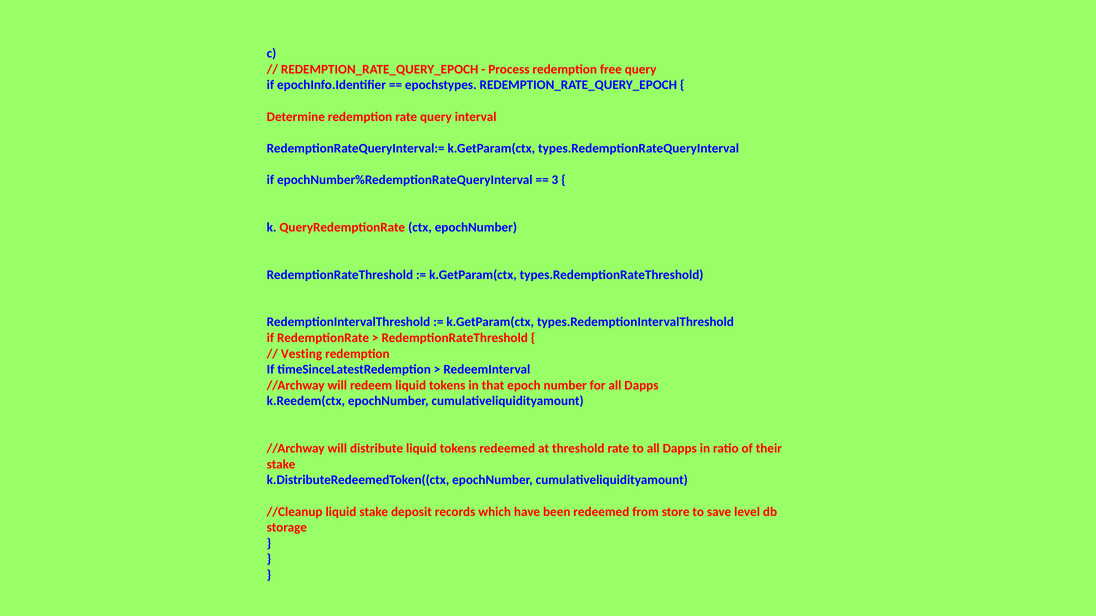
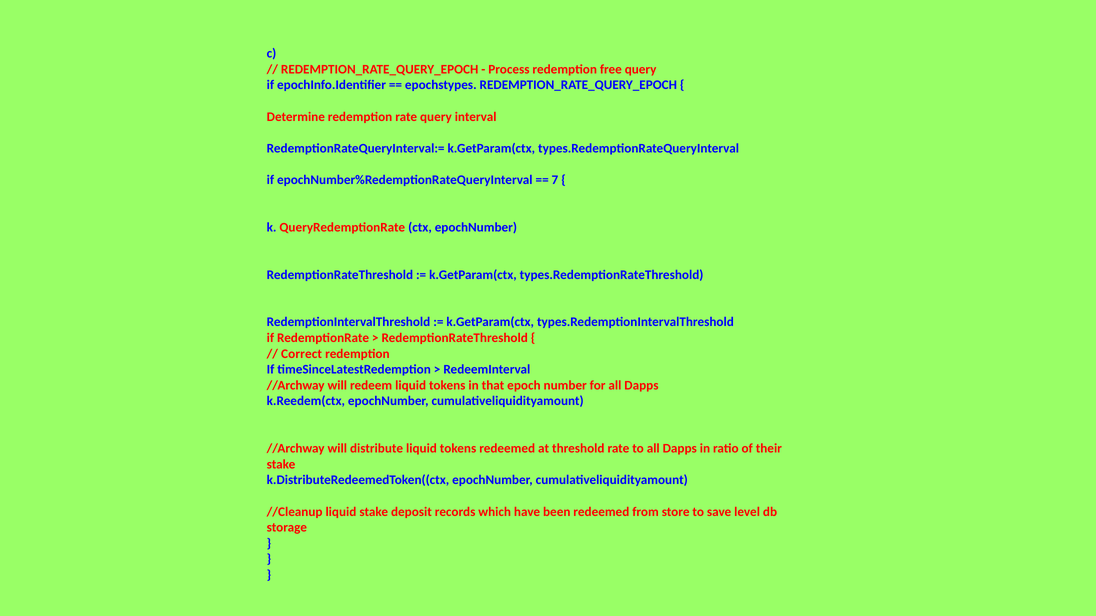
3: 3 -> 7
Vesting: Vesting -> Correct
